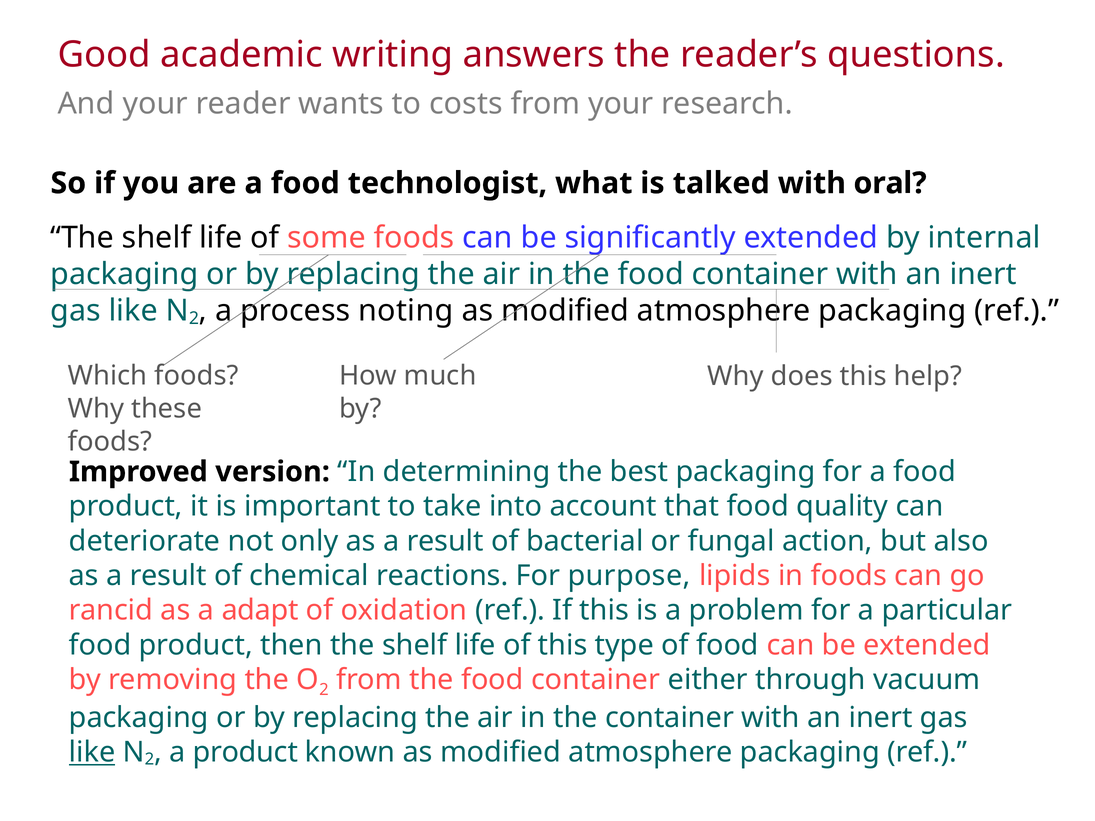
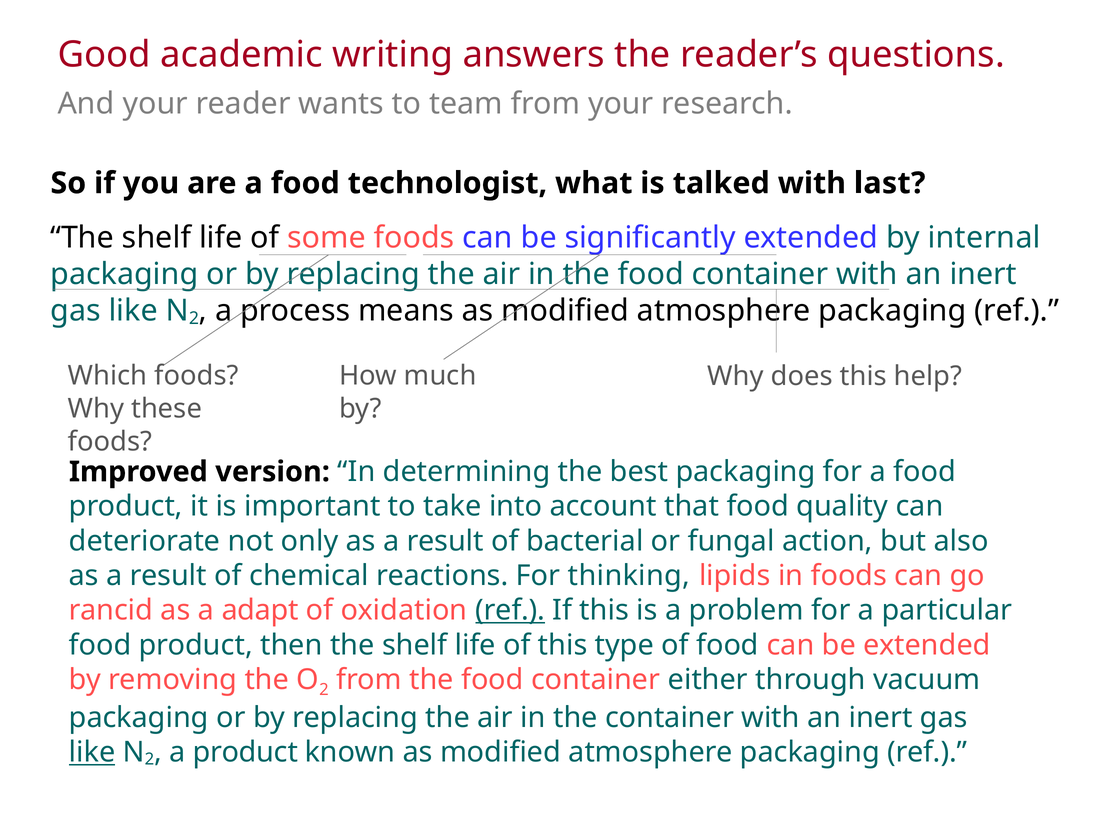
costs: costs -> team
oral: oral -> last
noting: noting -> means
purpose: purpose -> thinking
ref at (510, 611) underline: none -> present
